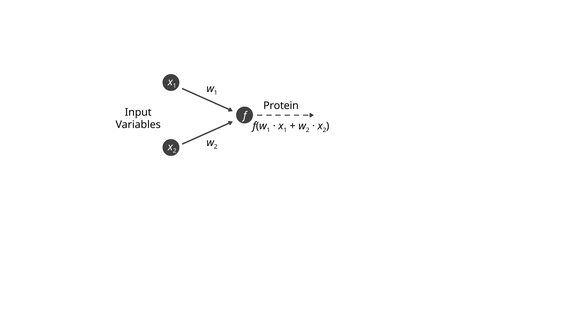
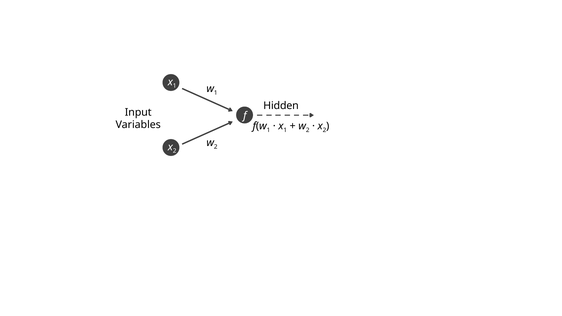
Protein: Protein -> Hidden
